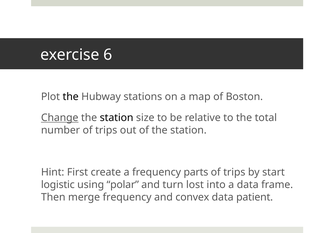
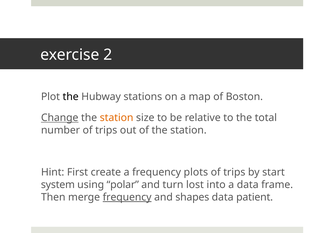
6: 6 -> 2
station at (117, 118) colour: black -> orange
parts: parts -> plots
logistic: logistic -> system
frequency at (127, 197) underline: none -> present
convex: convex -> shapes
